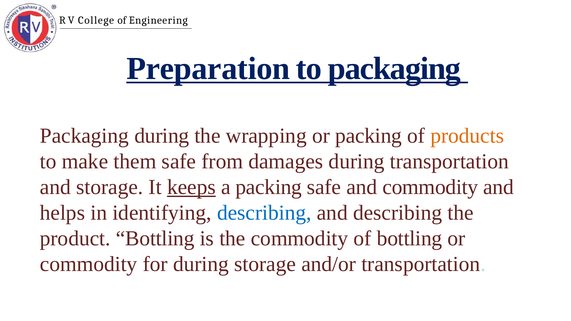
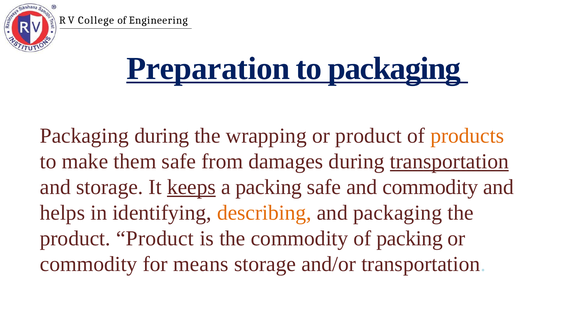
or packing: packing -> product
transportation at (449, 162) underline: none -> present
describing at (264, 213) colour: blue -> orange
and describing: describing -> packaging
product Bottling: Bottling -> Product
of bottling: bottling -> packing
for during: during -> means
